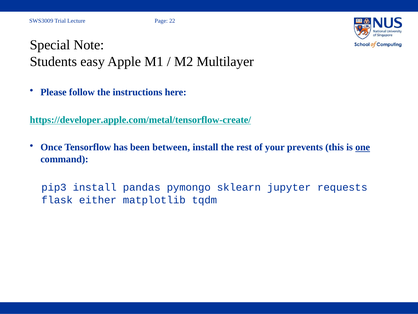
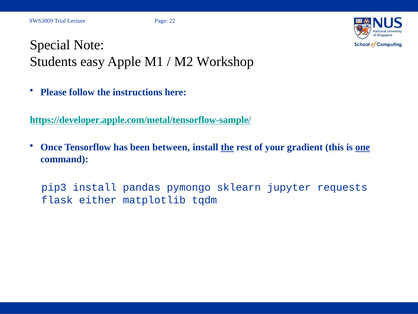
Multilayer: Multilayer -> Workshop
https://developer.apple.com/metal/tensorflow-create/: https://developer.apple.com/metal/tensorflow-create/ -> https://developer.apple.com/metal/tensorflow-sample/
the at (227, 147) underline: none -> present
prevents: prevents -> gradient
